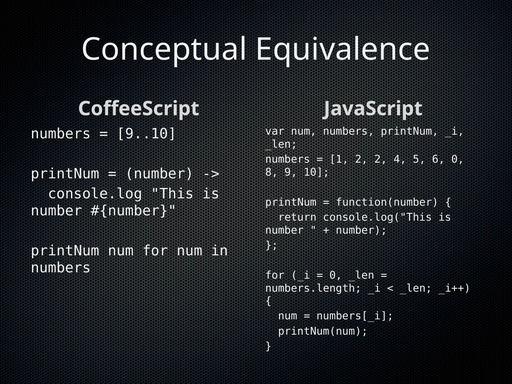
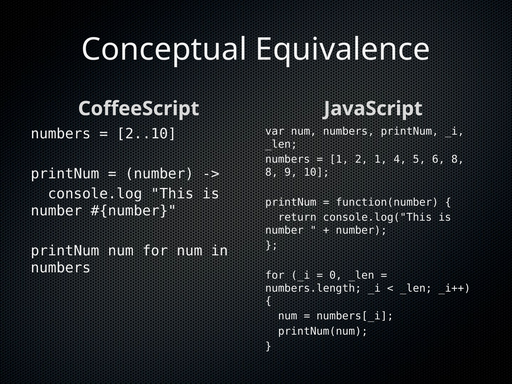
9..10: 9..10 -> 2..10
2 2: 2 -> 1
6 0: 0 -> 8
